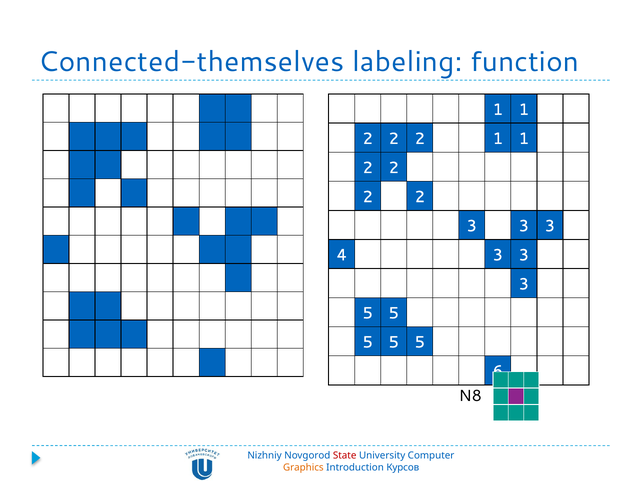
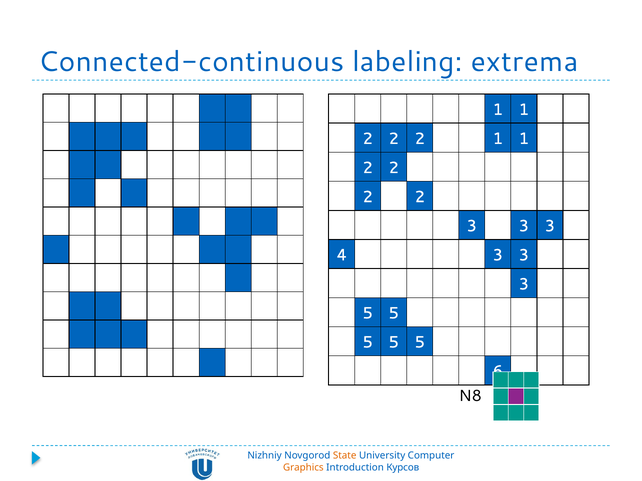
Connected-themselves: Connected-themselves -> Connected-continuous
function: function -> extrema
State colour: red -> orange
